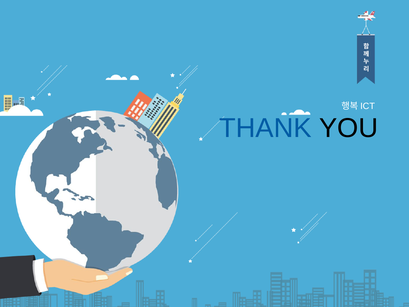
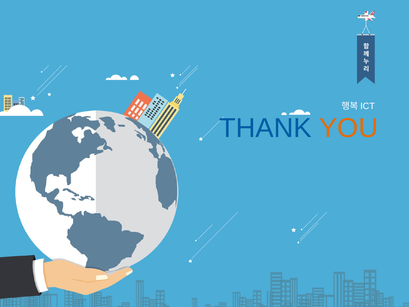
YOU colour: black -> orange
